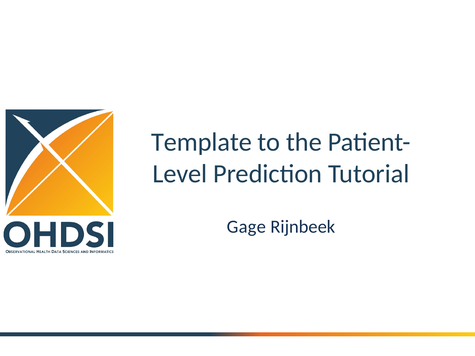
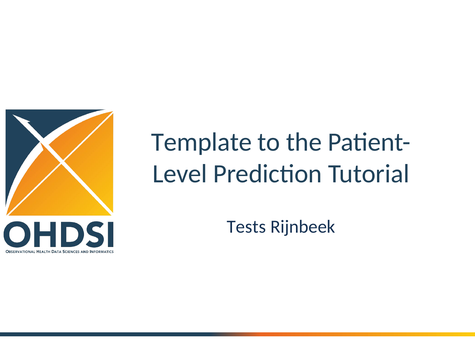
Gage: Gage -> Tests
